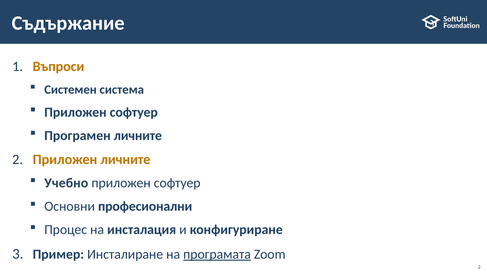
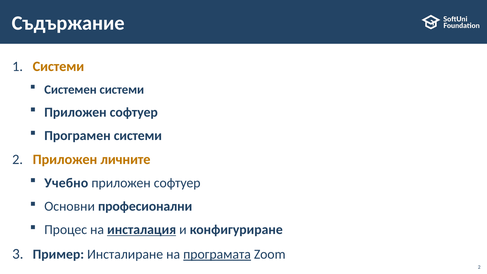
Въпроси at (58, 67): Въпроси -> Системи
Системен система: система -> системи
Програмен личните: личните -> системи
инсталация underline: none -> present
